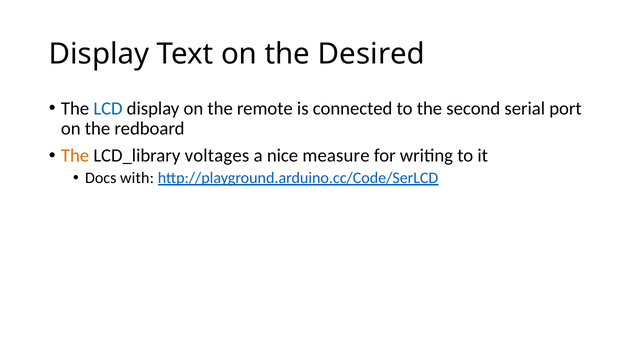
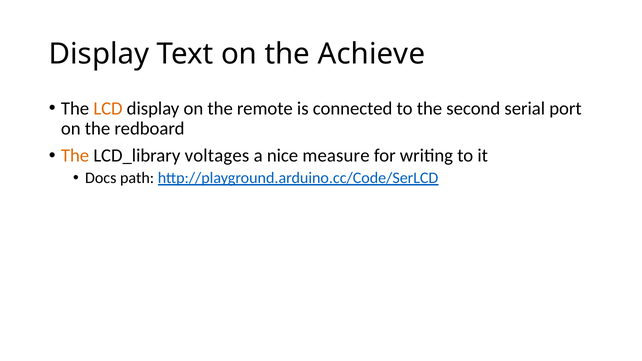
Desired: Desired -> Achieve
LCD colour: blue -> orange
with: with -> path
